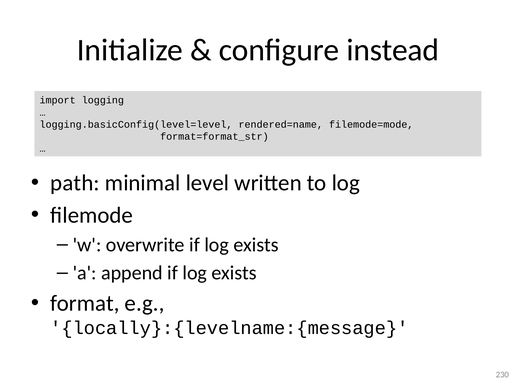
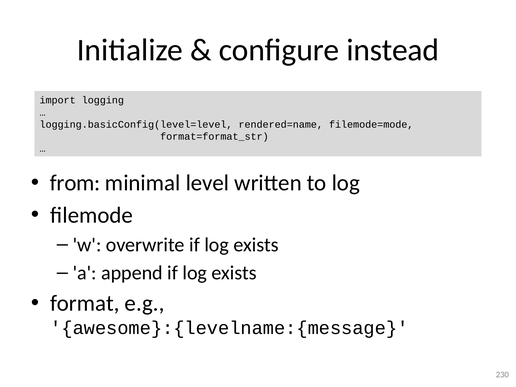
path: path -> from
locally}:{levelname:{message: locally}:{levelname:{message -> awesome}:{levelname:{message
